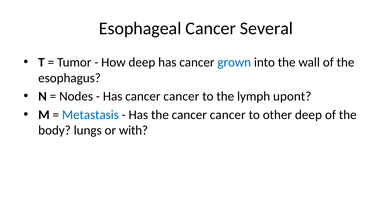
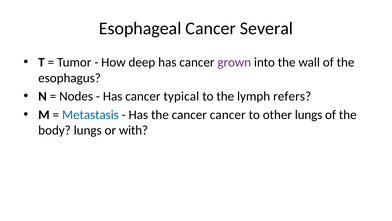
grown colour: blue -> purple
Has cancer cancer: cancer -> typical
upont: upont -> refers
other deep: deep -> lungs
